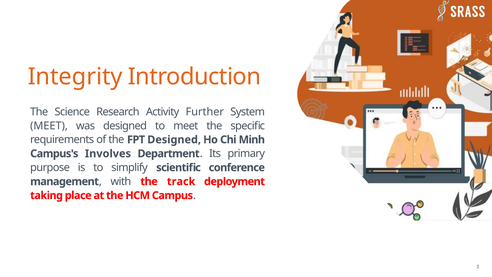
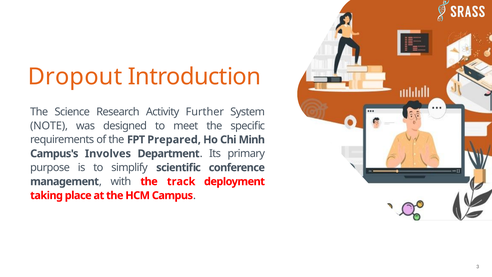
Integrity: Integrity -> Dropout
MEET at (49, 126): MEET -> NOTE
FPT Designed: Designed -> Prepared
